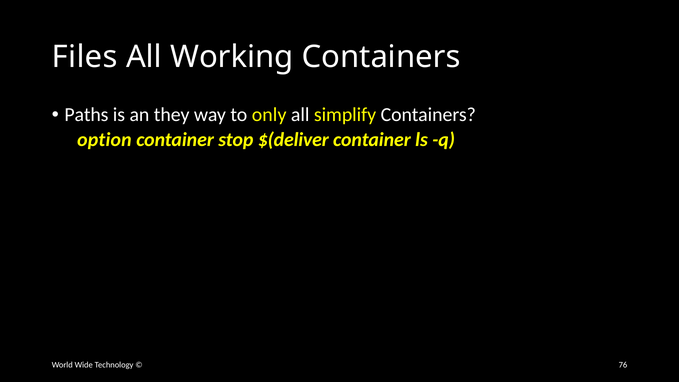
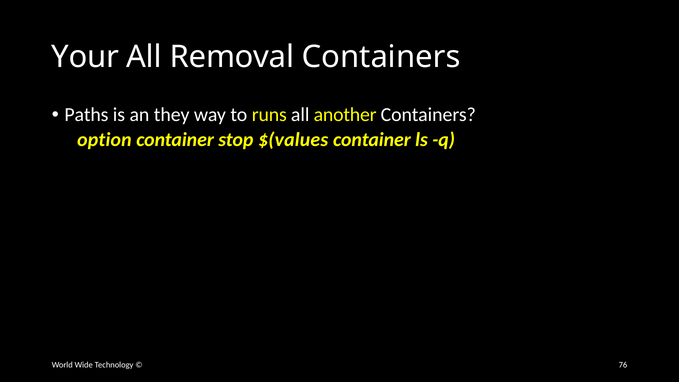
Files: Files -> Your
Working: Working -> Removal
only: only -> runs
simplify: simplify -> another
$(deliver: $(deliver -> $(values
